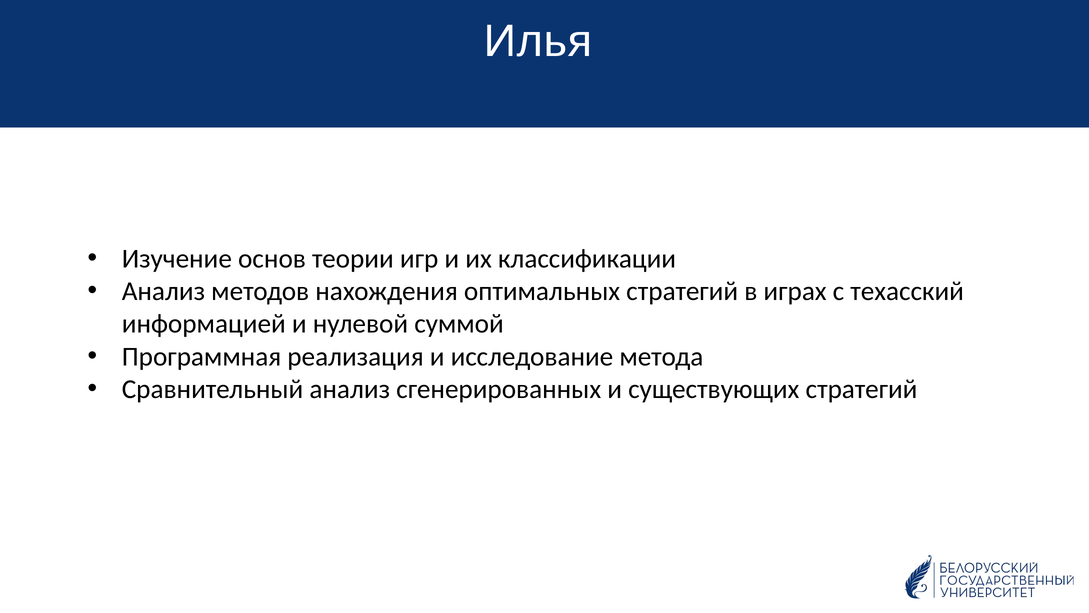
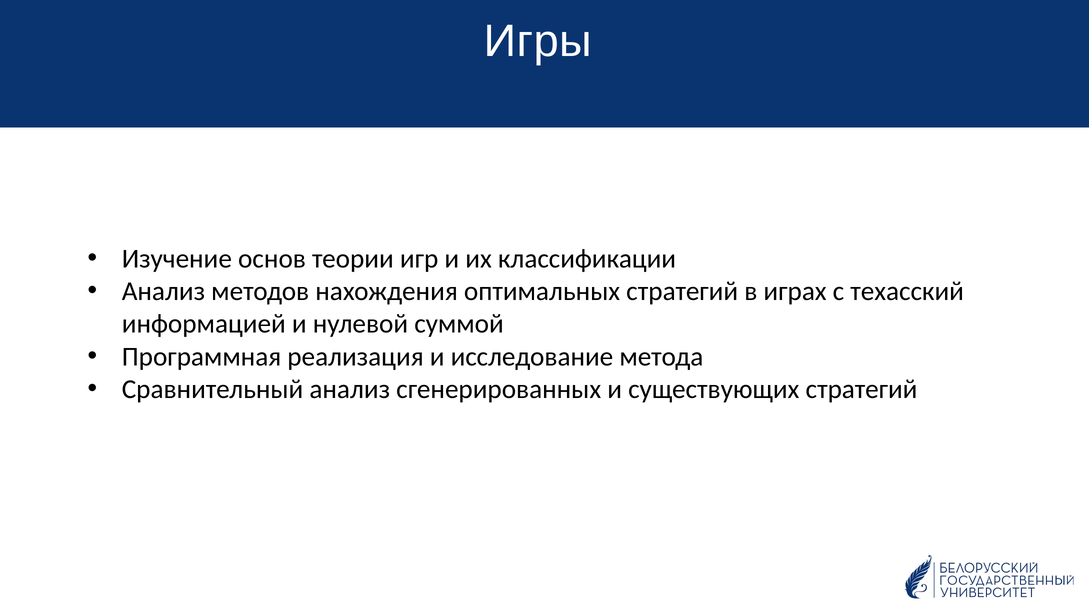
Илья: Илья -> Игры
